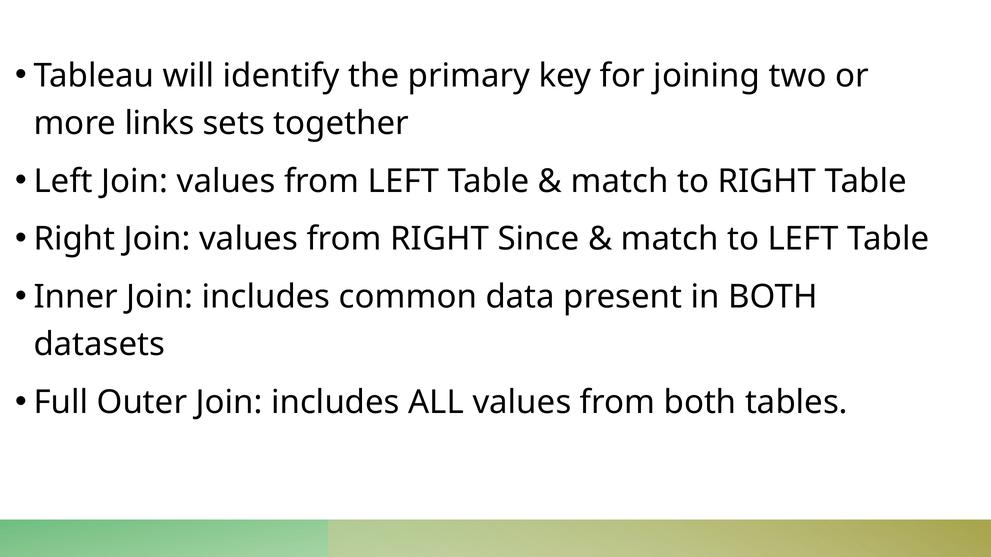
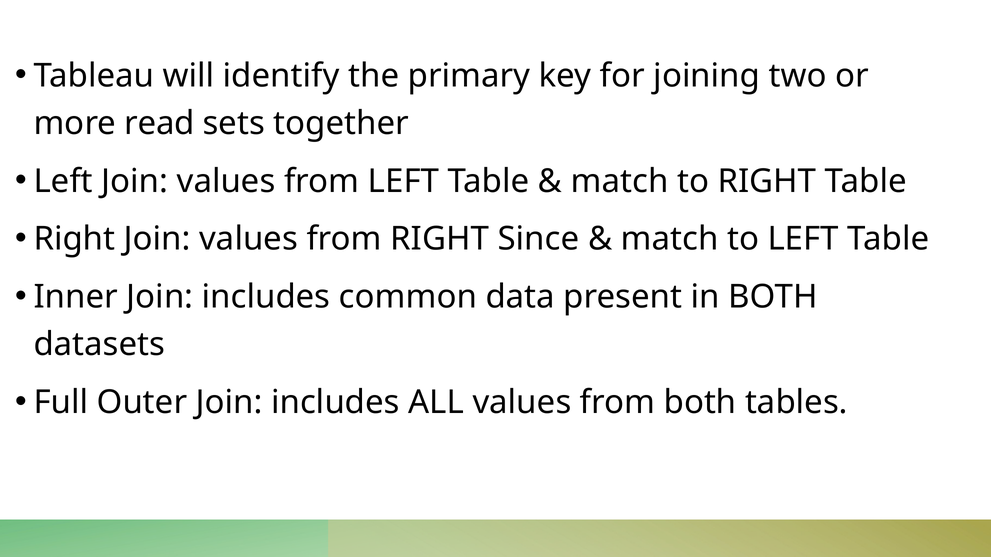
links: links -> read
